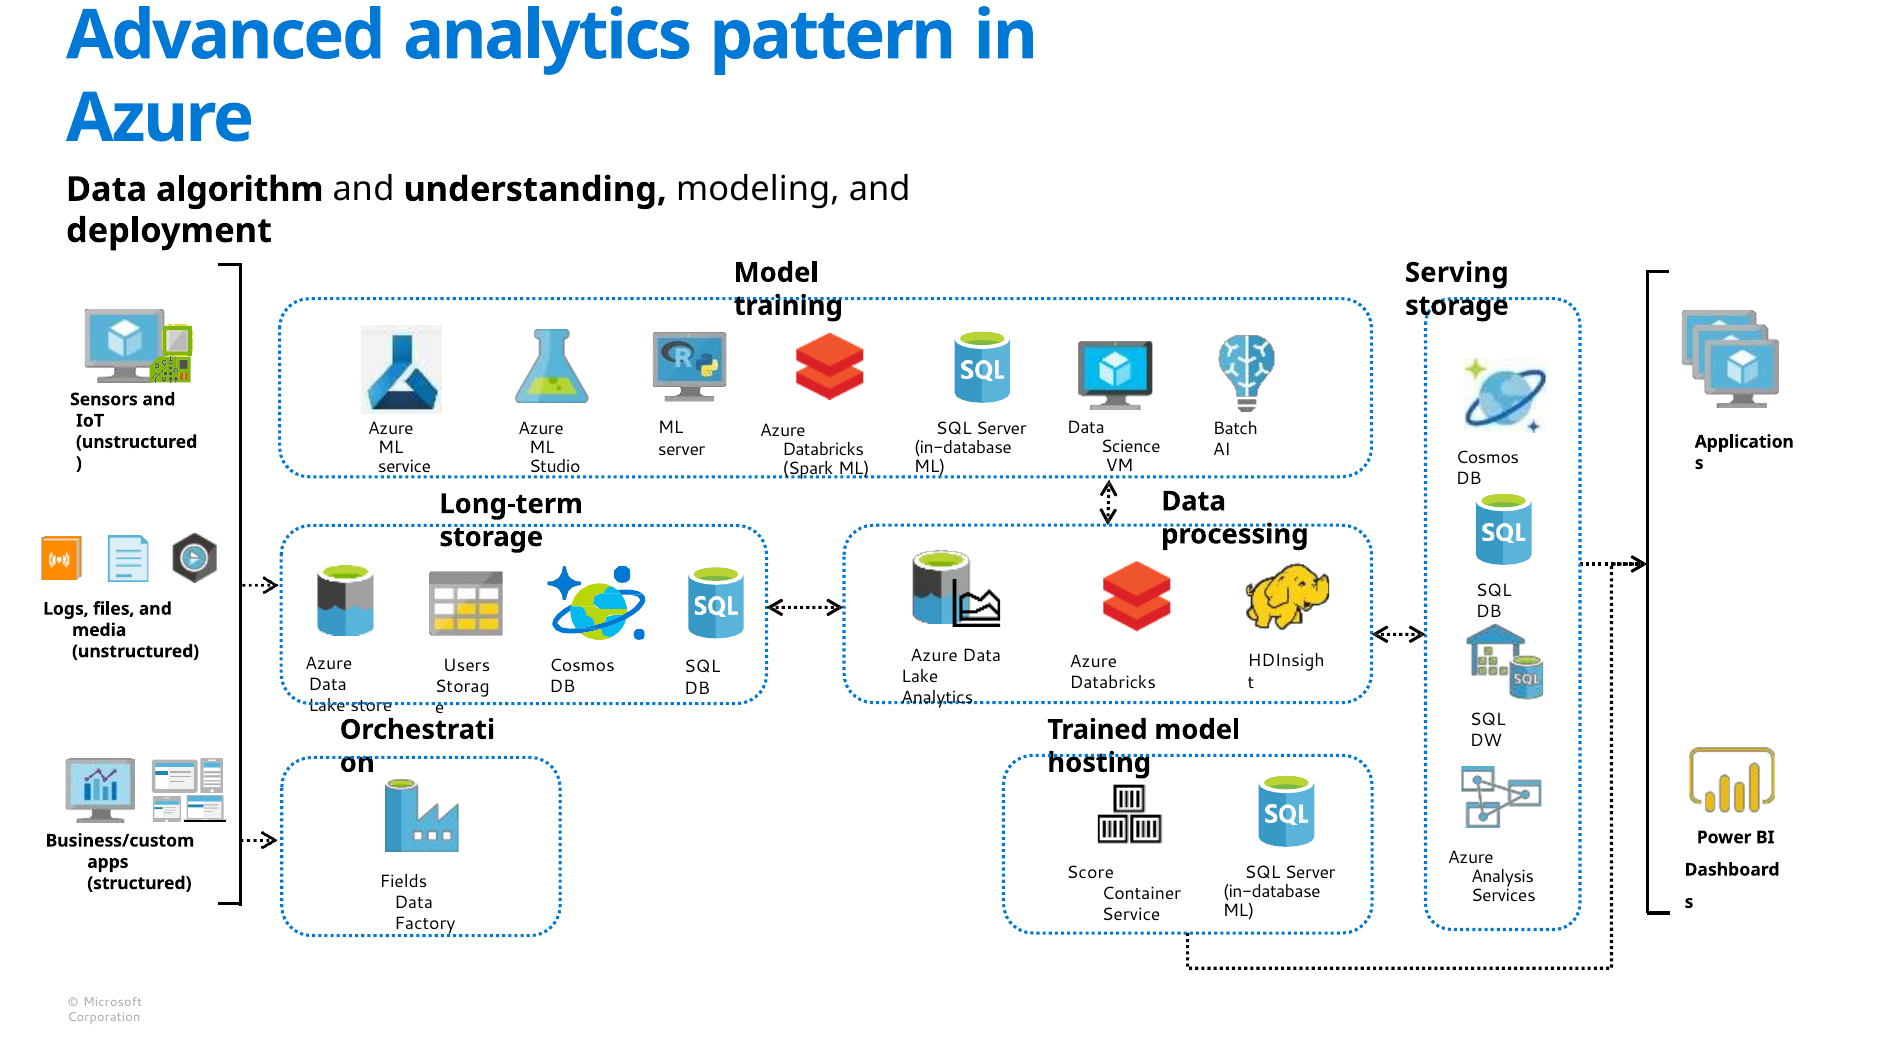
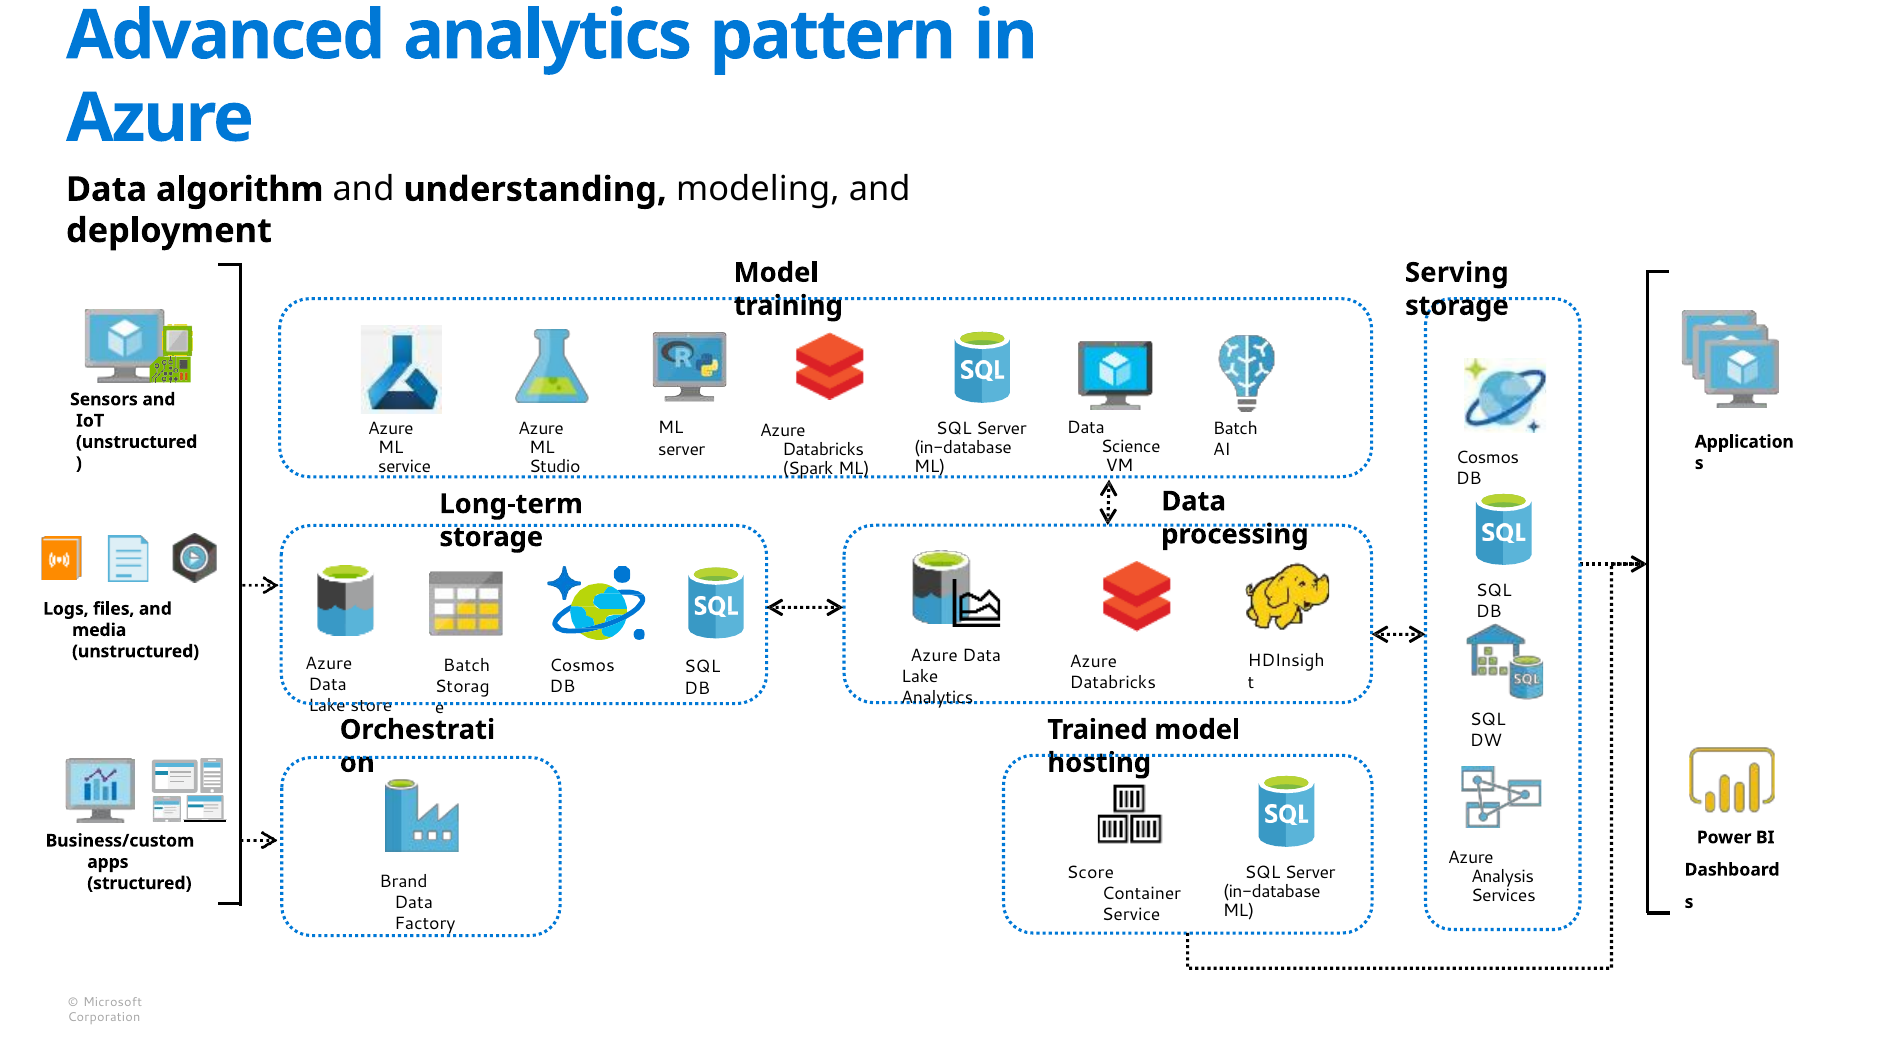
Users at (467, 665): Users -> Batch
Fields: Fields -> Brand
